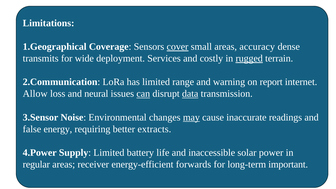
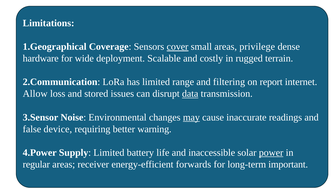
accuracy: accuracy -> privilege
transmits: transmits -> hardware
Services: Services -> Scalable
rugged underline: present -> none
warning: warning -> filtering
neural: neural -> stored
can underline: present -> none
energy: energy -> device
extracts: extracts -> warning
power underline: none -> present
